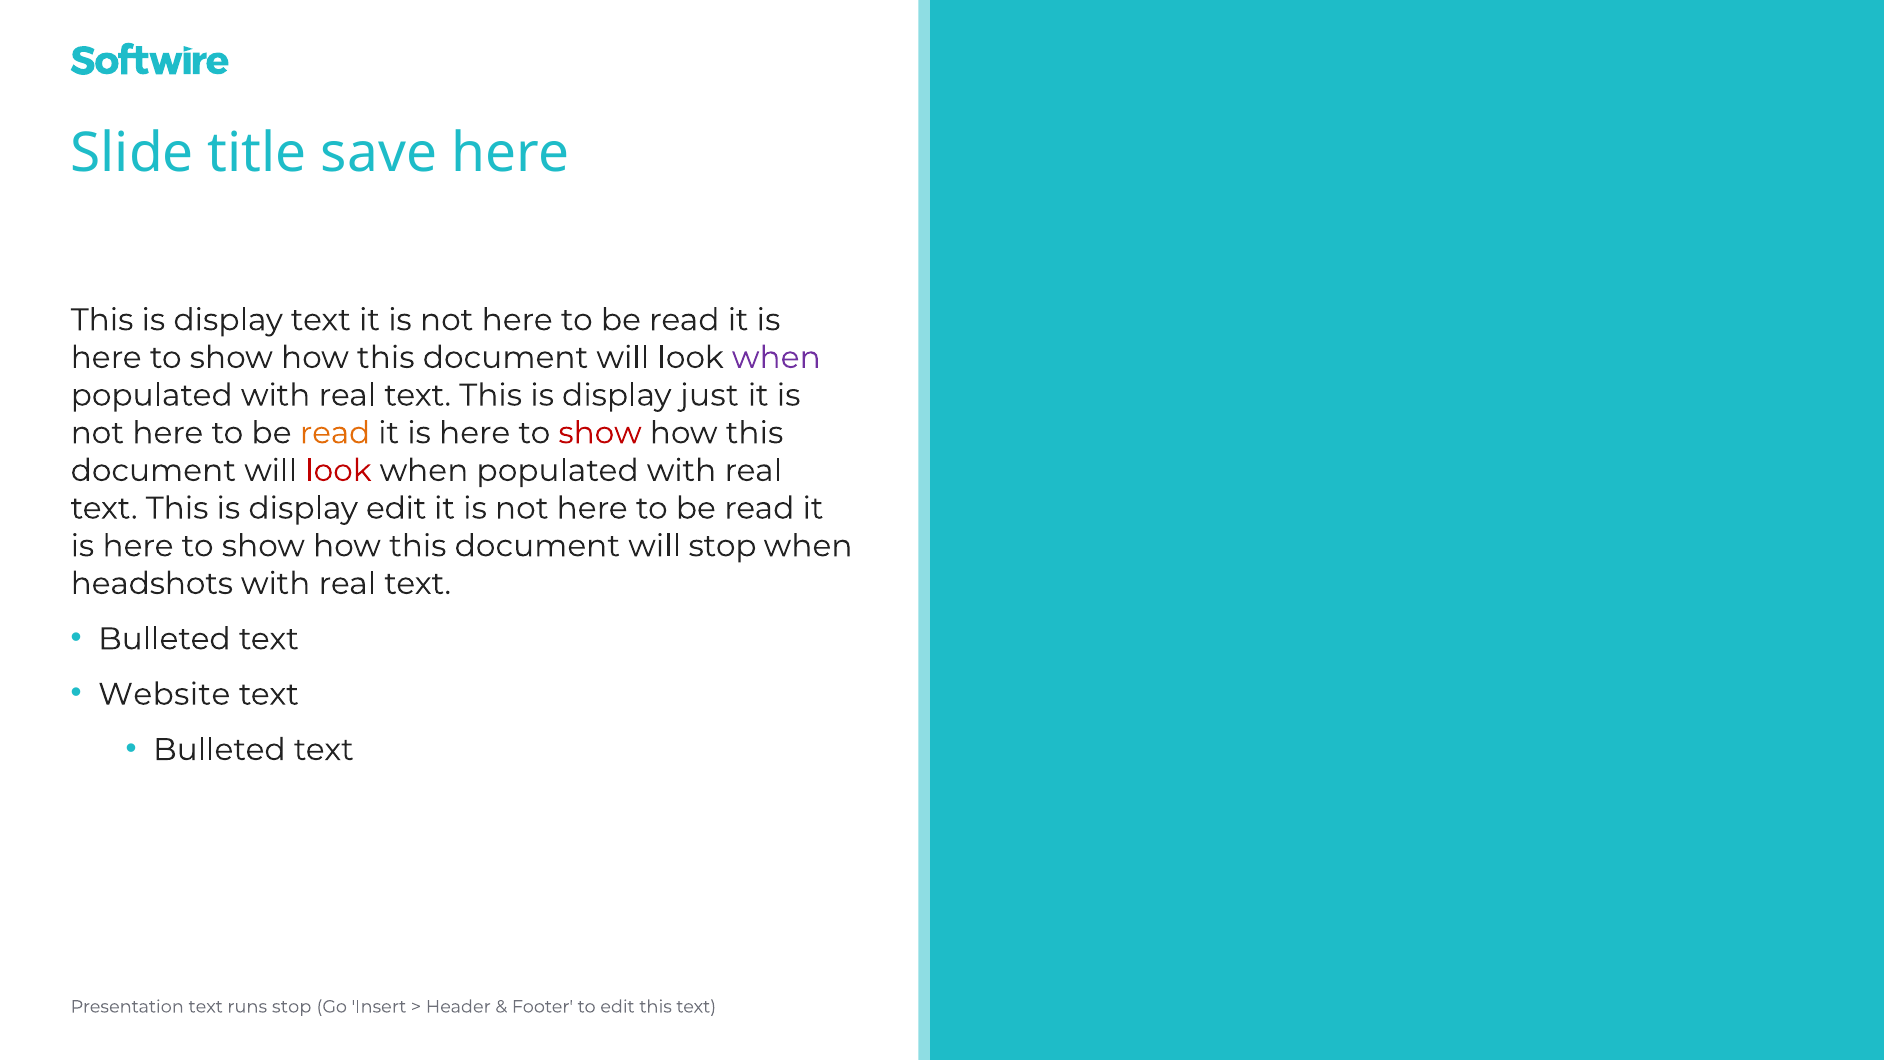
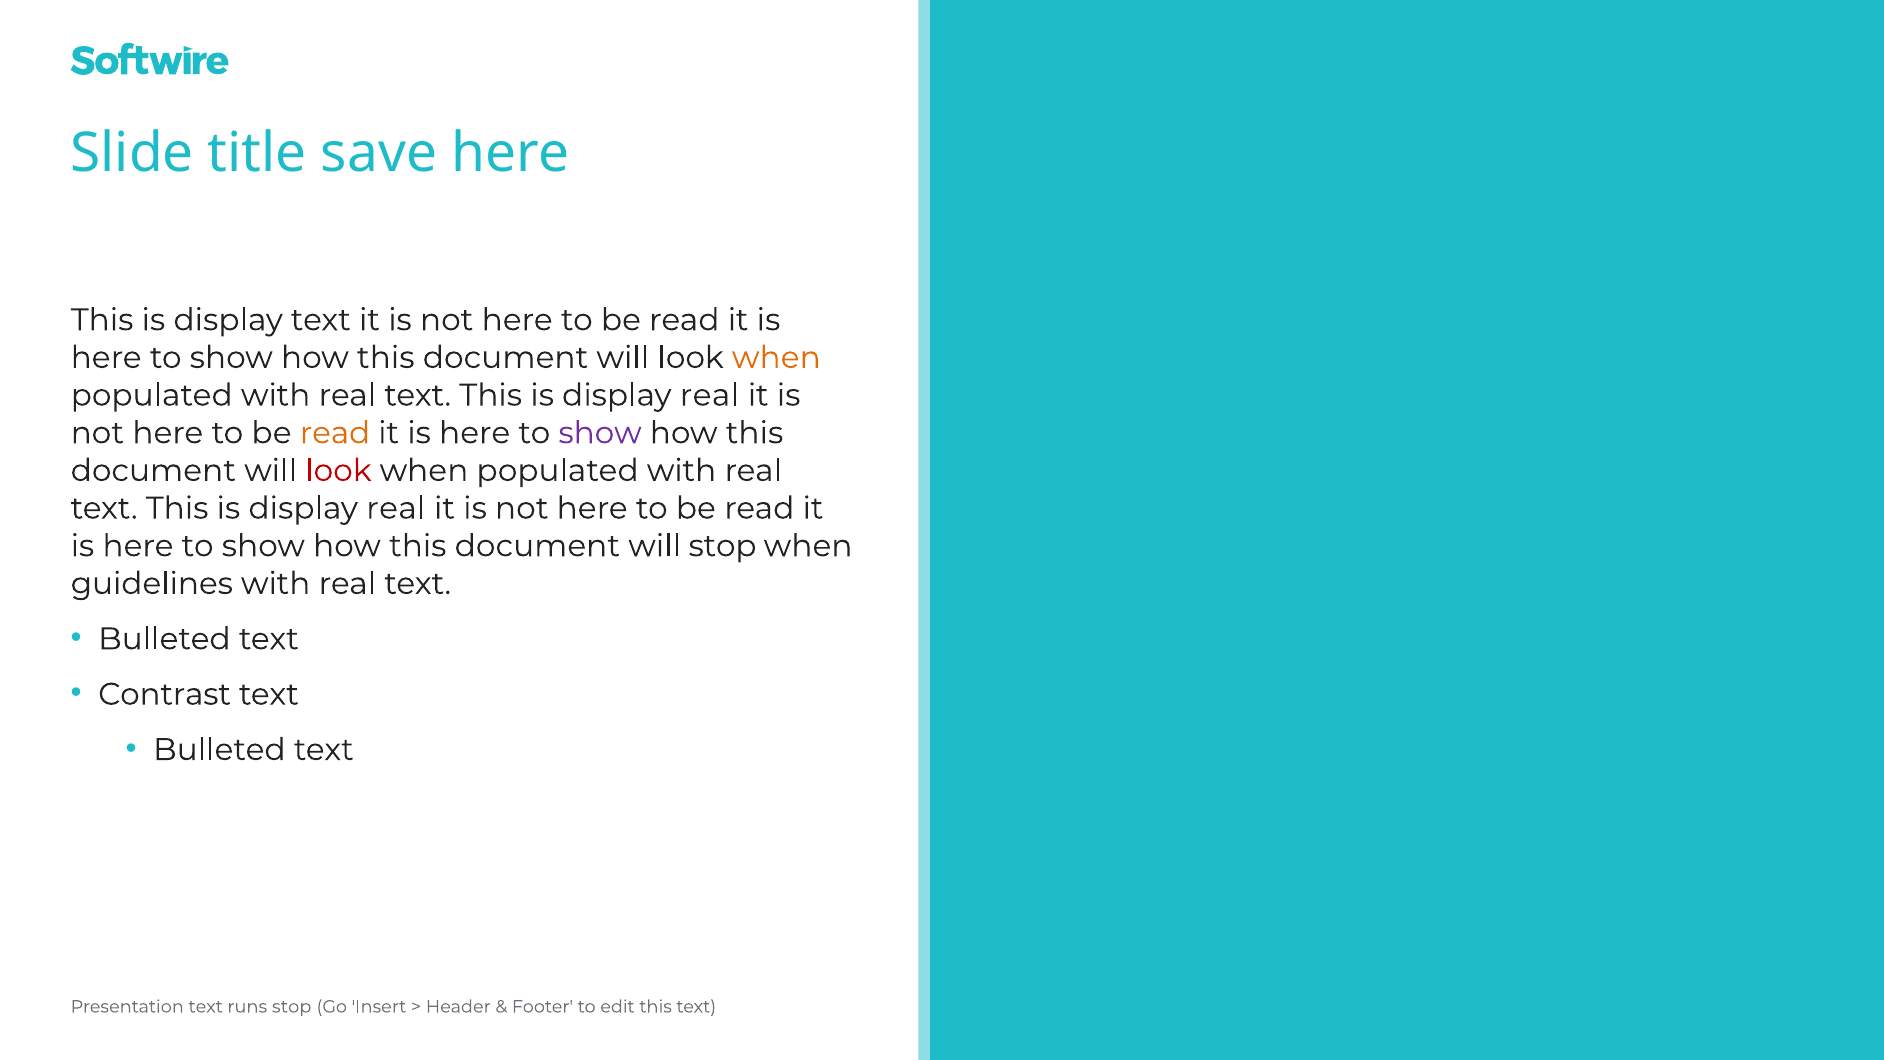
when at (776, 358) colour: purple -> orange
just at (709, 395): just -> real
show at (600, 433) colour: red -> purple
edit at (396, 508): edit -> real
headshots: headshots -> guidelines
Website: Website -> Contrast
